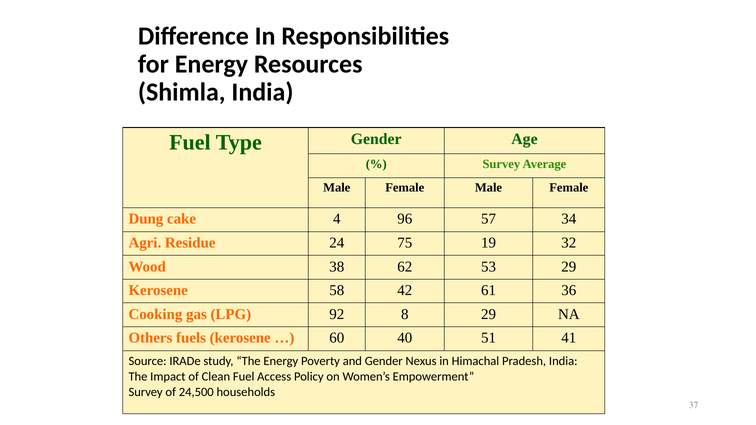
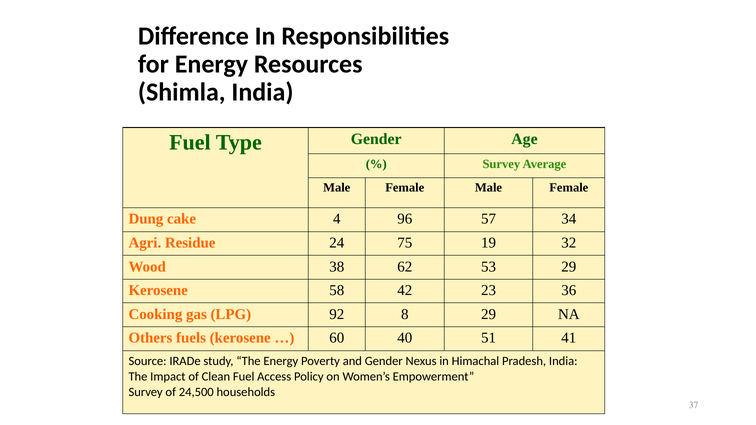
61: 61 -> 23
